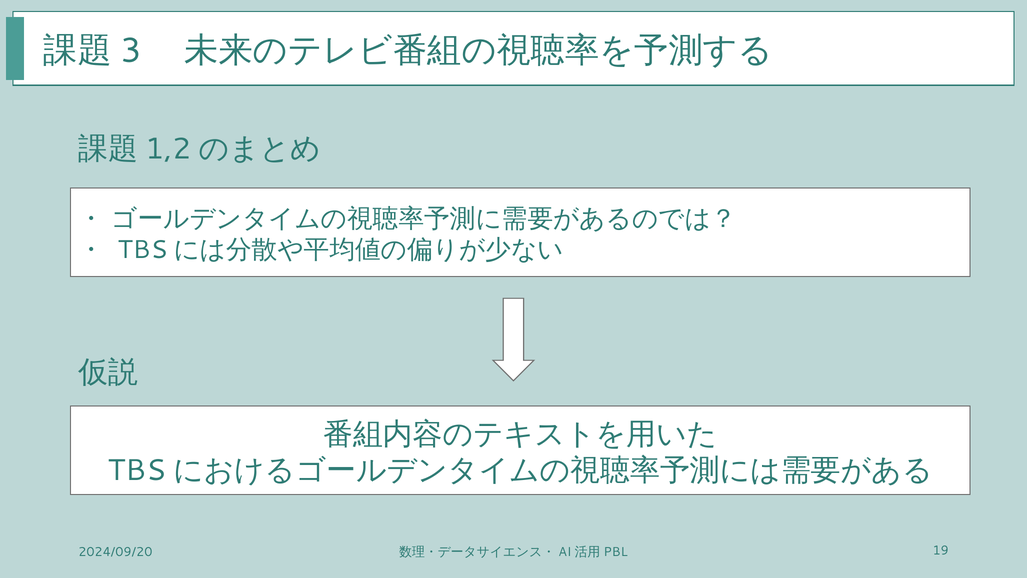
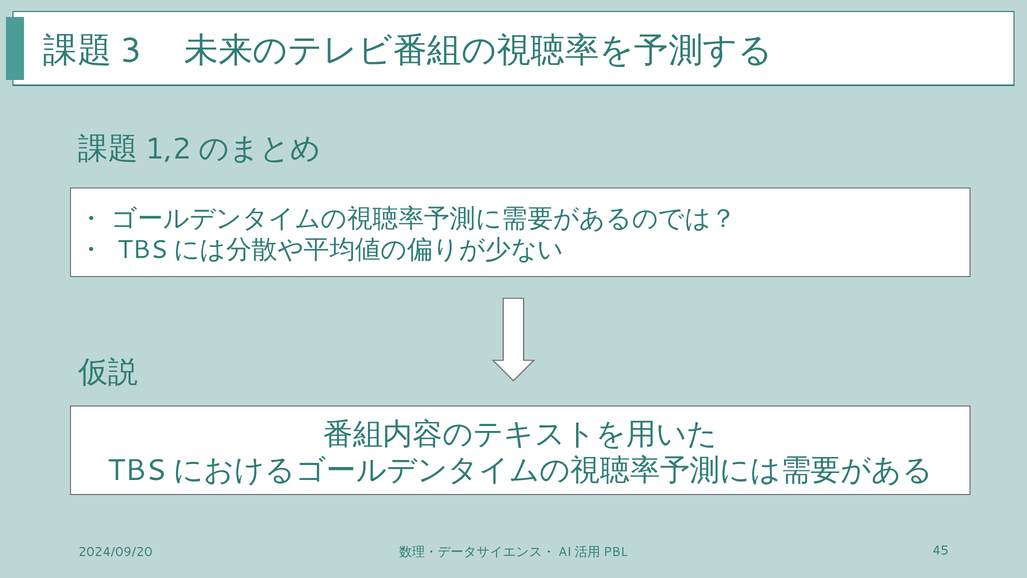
19: 19 -> 45
